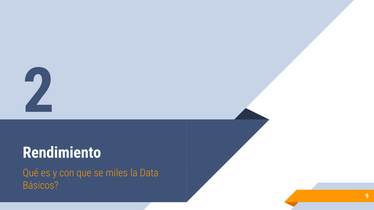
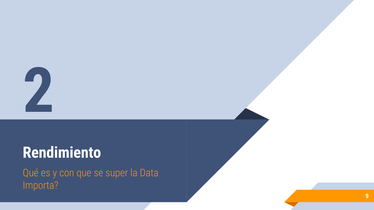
miles: miles -> super
Básicos: Básicos -> Importa
